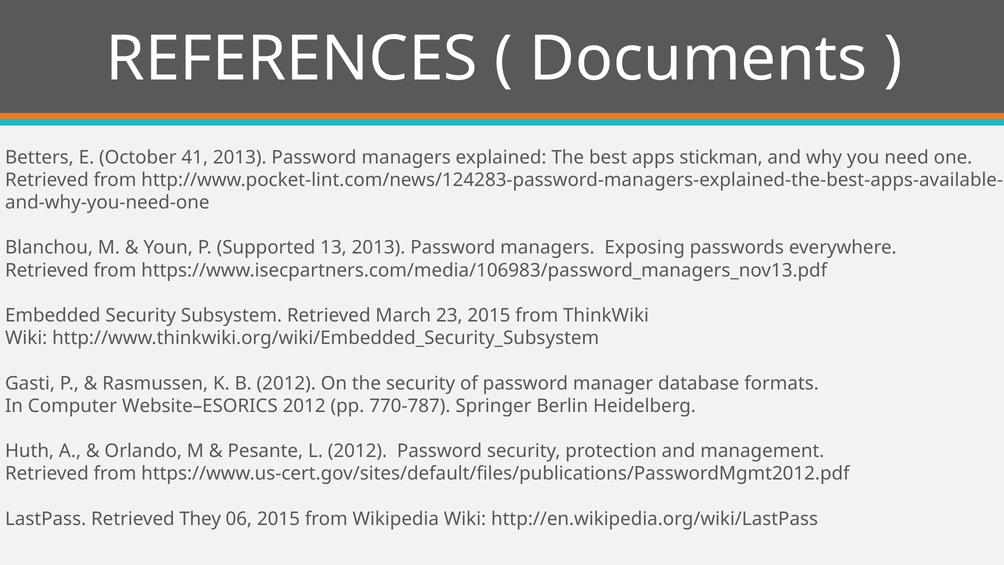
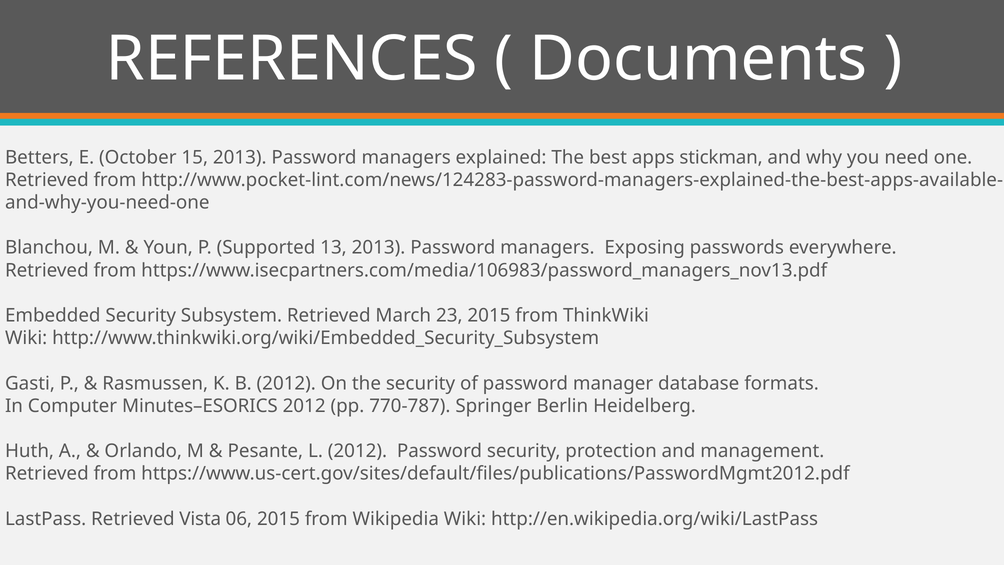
41: 41 -> 15
Website–ESORICS: Website–ESORICS -> Minutes–ESORICS
They: They -> Vista
